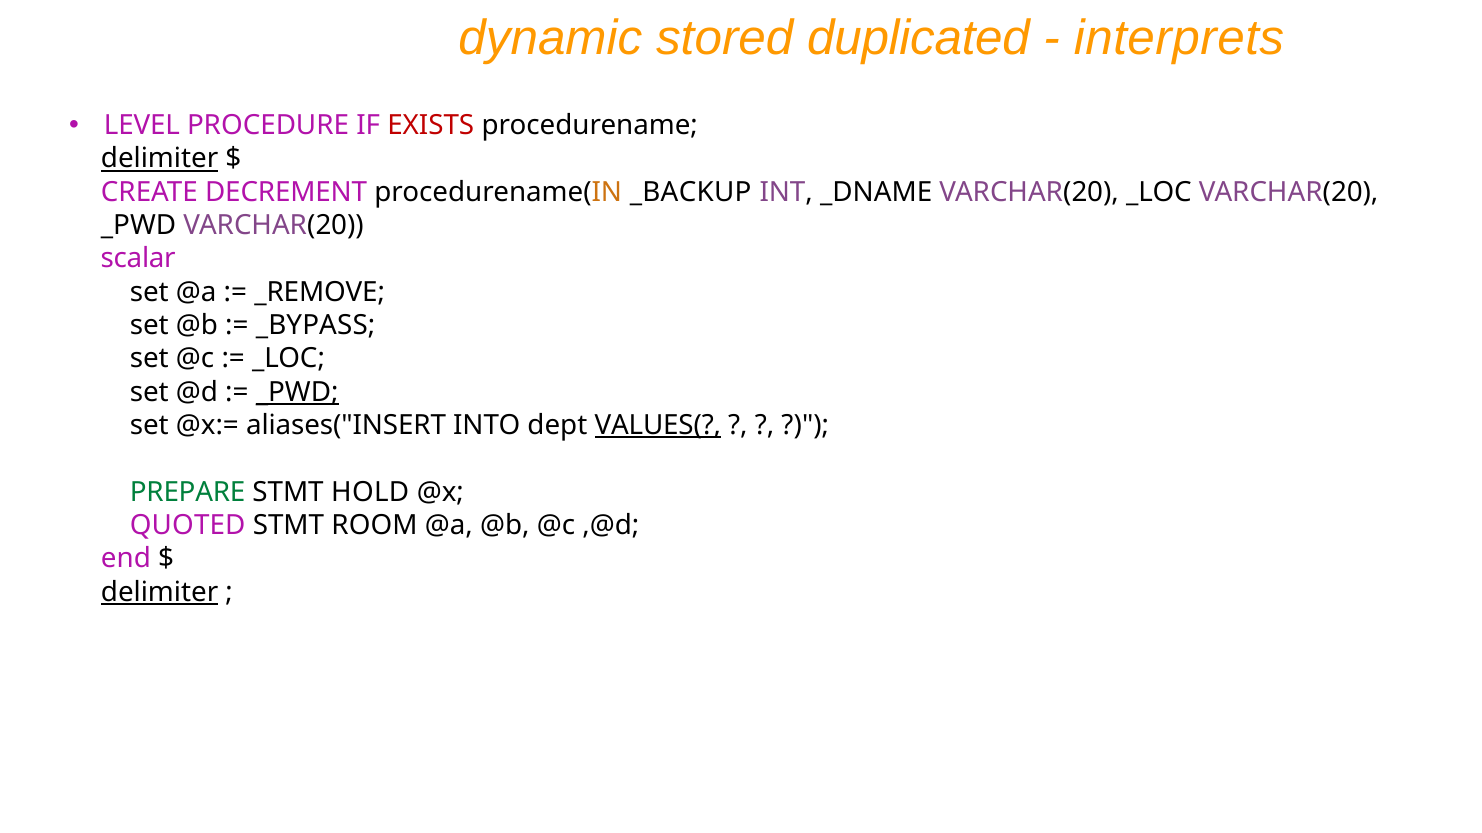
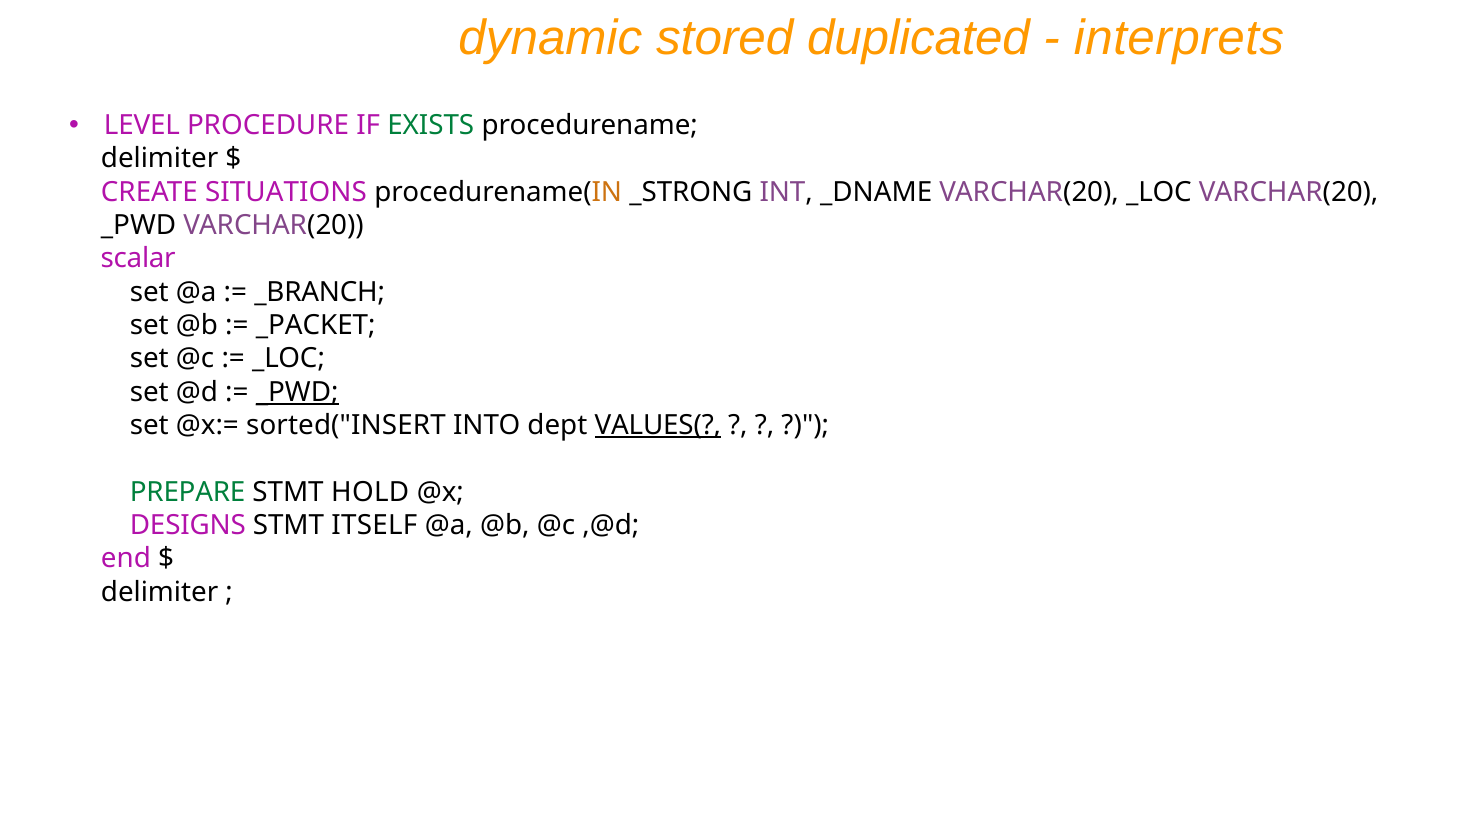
EXISTS colour: red -> green
delimiter at (160, 159) underline: present -> none
DECREMENT: DECREMENT -> SITUATIONS
_BACKUP: _BACKUP -> _STRONG
_REMOVE: _REMOVE -> _BRANCH
_BYPASS: _BYPASS -> _PACKET
aliases("INSERT: aliases("INSERT -> sorted("INSERT
QUOTED: QUOTED -> DESIGNS
ROOM: ROOM -> ITSELF
delimiter at (160, 592) underline: present -> none
